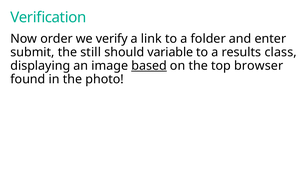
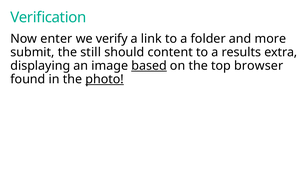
order: order -> enter
enter: enter -> more
variable: variable -> content
class: class -> extra
photo underline: none -> present
